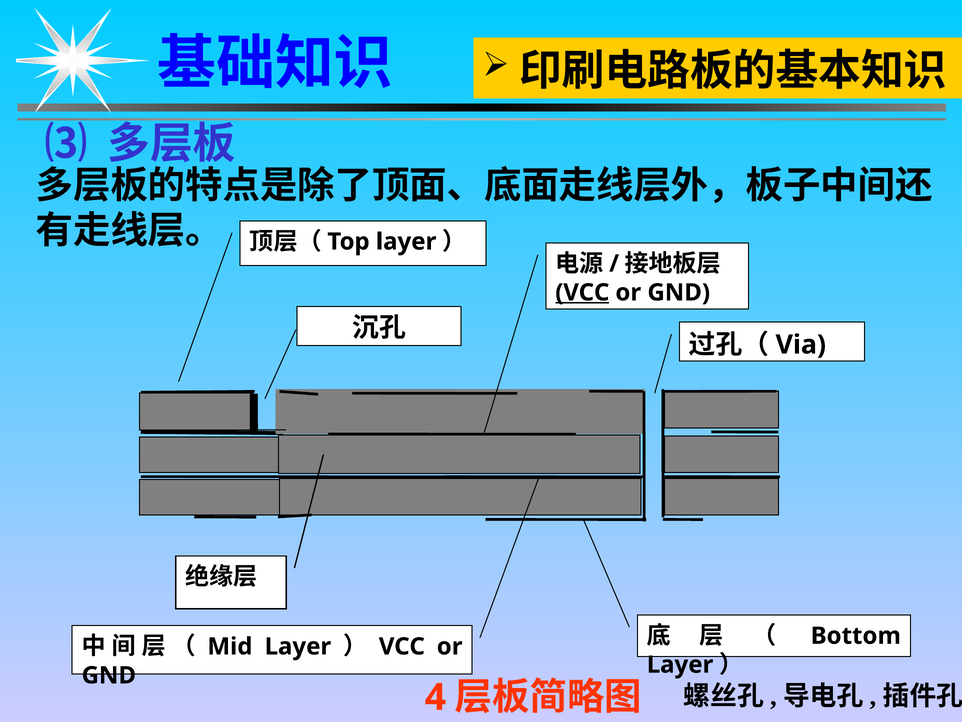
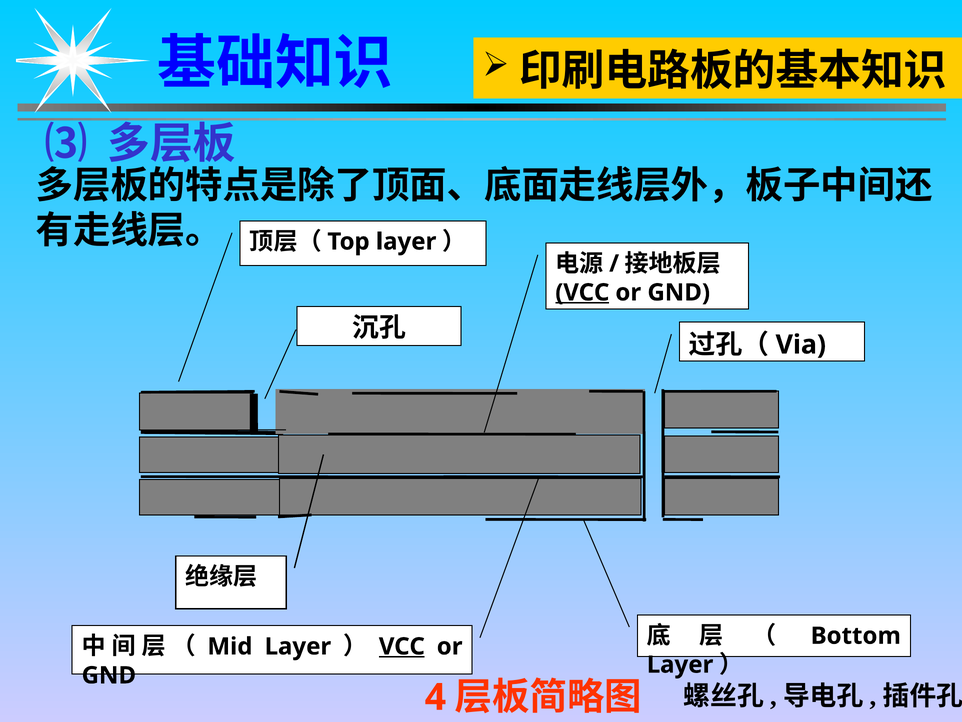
VCC at (402, 646) underline: none -> present
